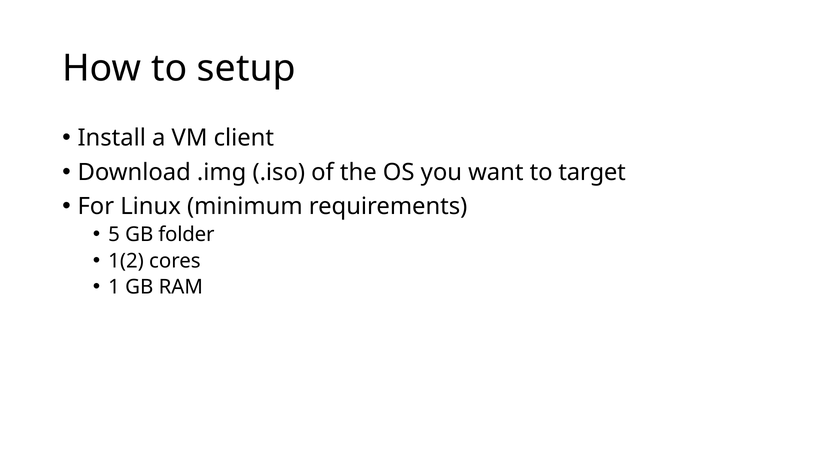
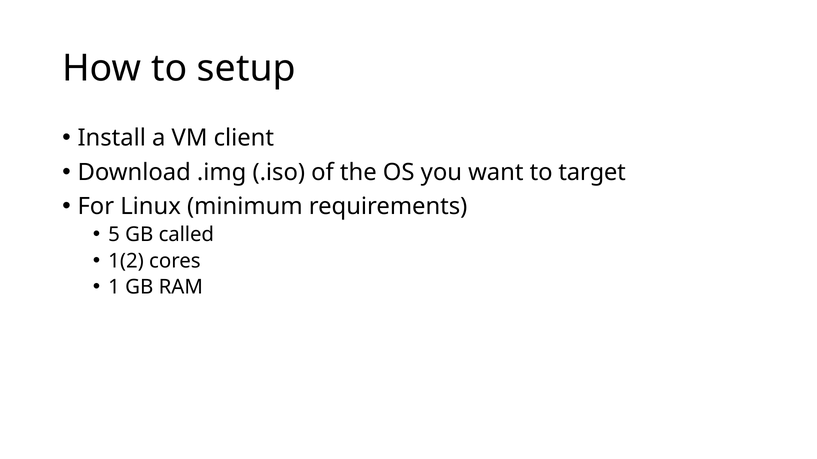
folder: folder -> called
